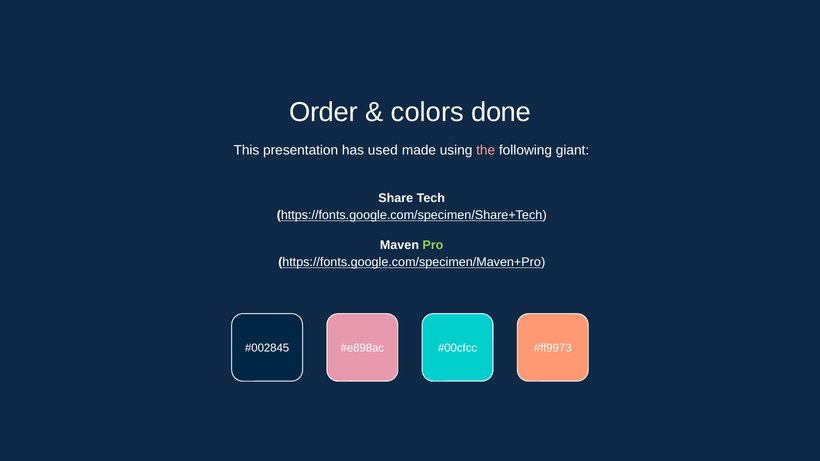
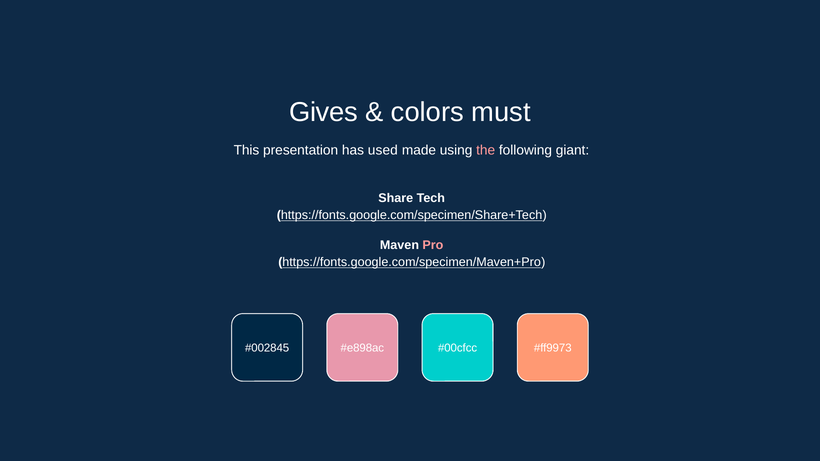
Order: Order -> Gives
done: done -> must
Pro colour: light green -> pink
